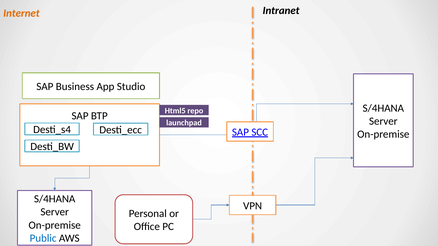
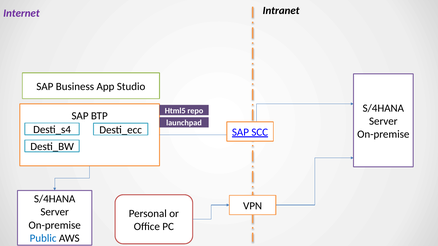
Internet colour: orange -> purple
